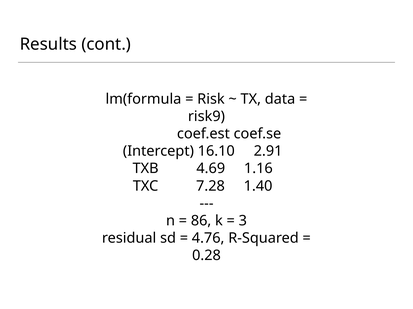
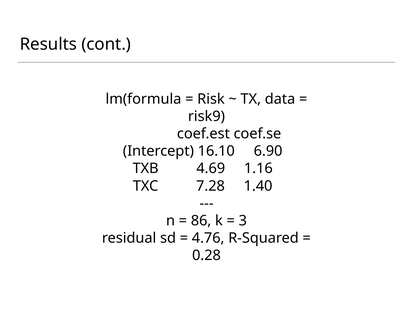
2.91: 2.91 -> 6.90
